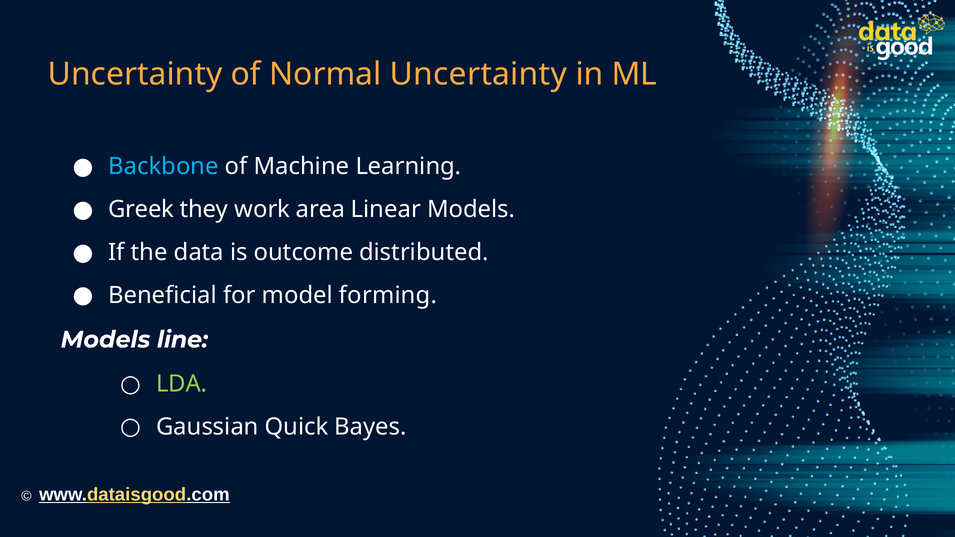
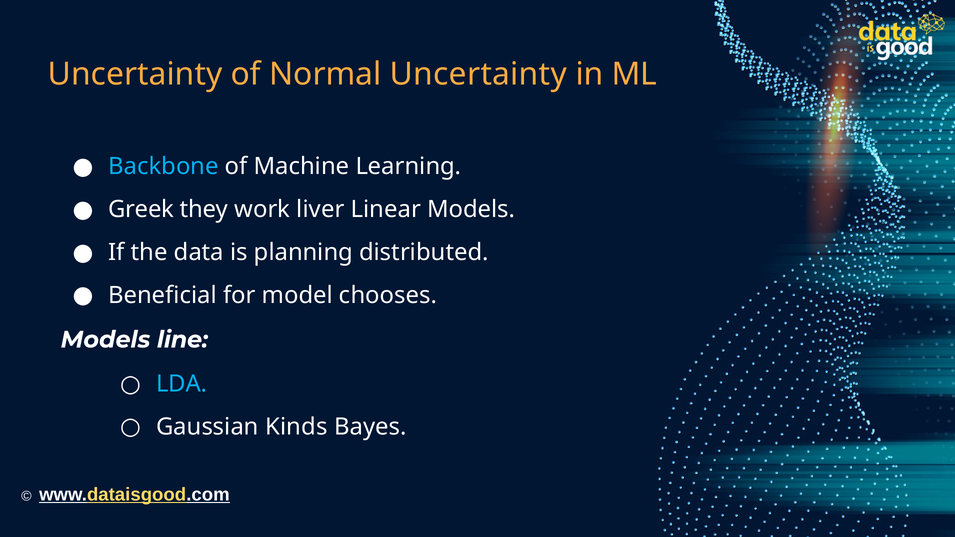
area: area -> liver
outcome: outcome -> planning
forming: forming -> chooses
LDA colour: light green -> light blue
Quick: Quick -> Kinds
